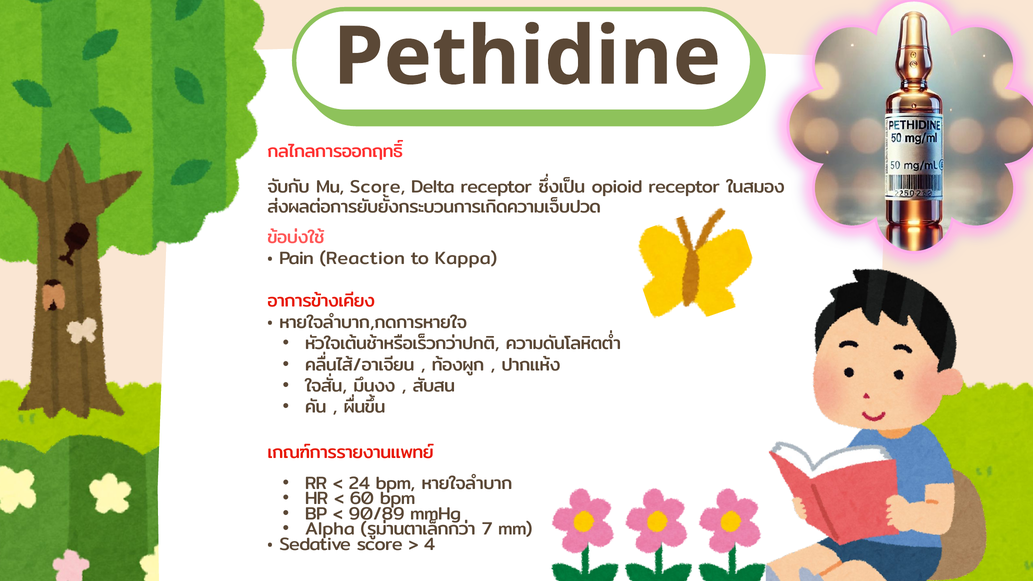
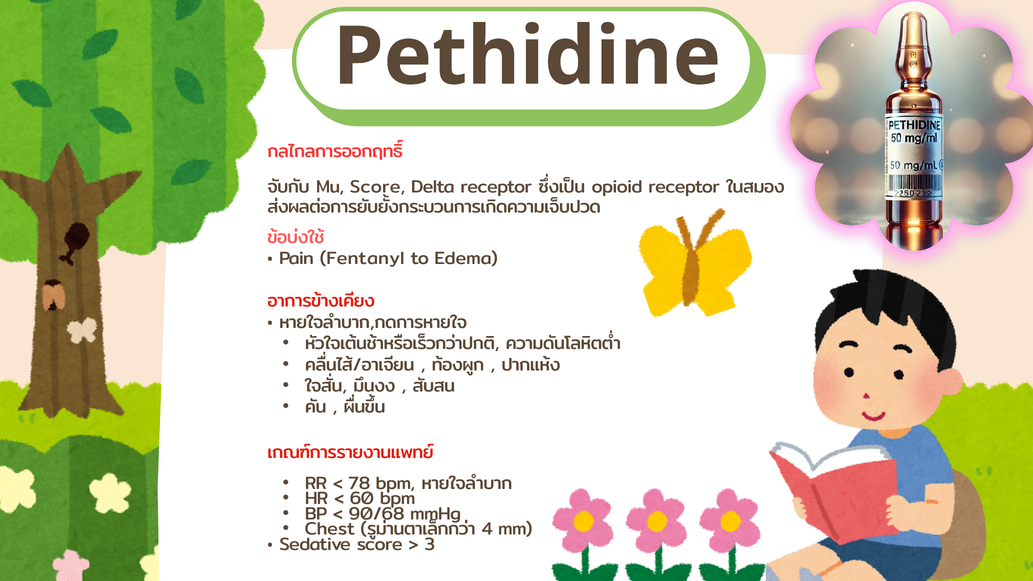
Reaction: Reaction -> Fentanyl
Kappa: Kappa -> Edema
24: 24 -> 78
90/89: 90/89 -> 90/68
Alpha: Alpha -> Chest
7: 7 -> 4
4: 4 -> 3
